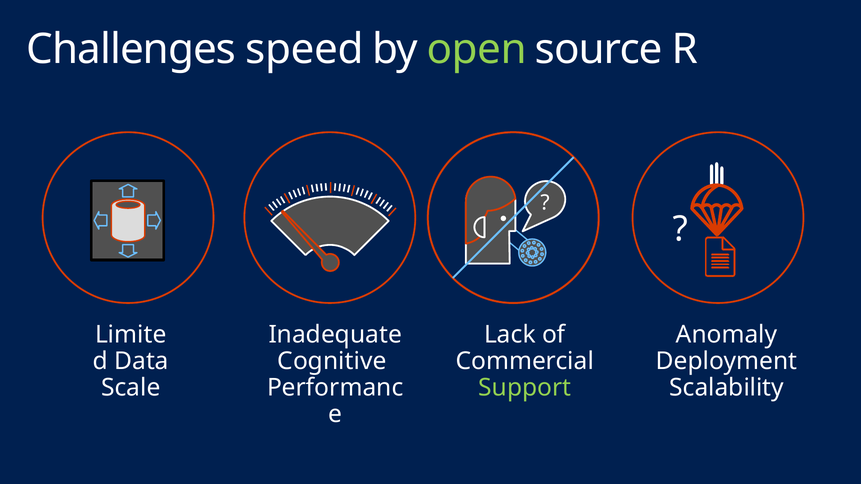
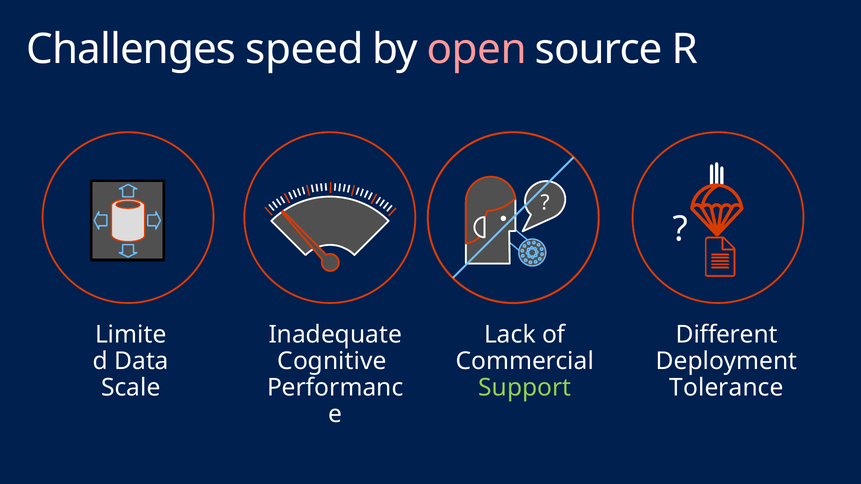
open colour: light green -> pink
Anomaly: Anomaly -> Different
Scalability: Scalability -> Tolerance
